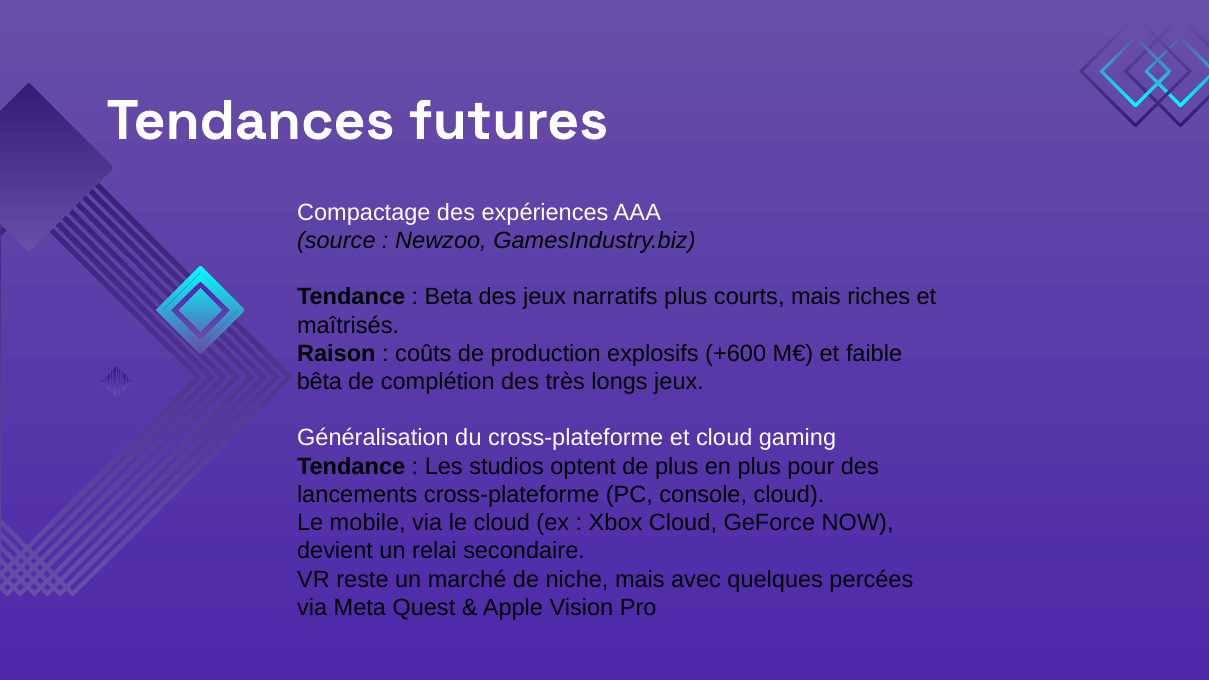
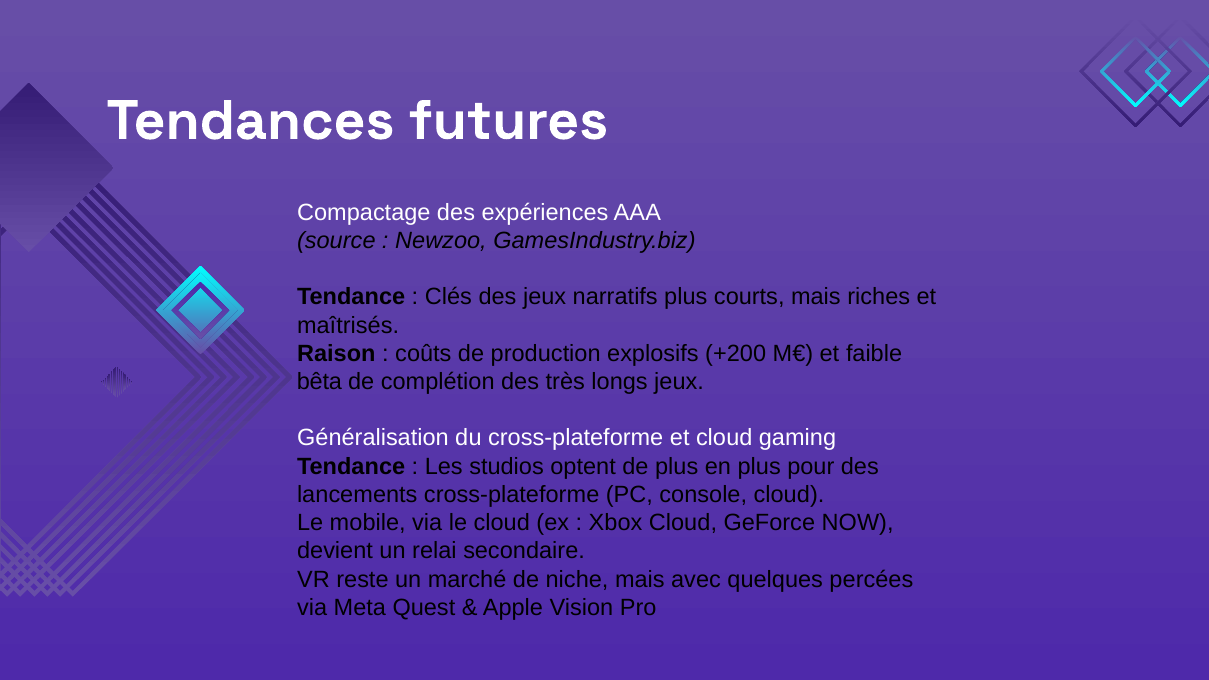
Beta: Beta -> Clés
+600: +600 -> +200
